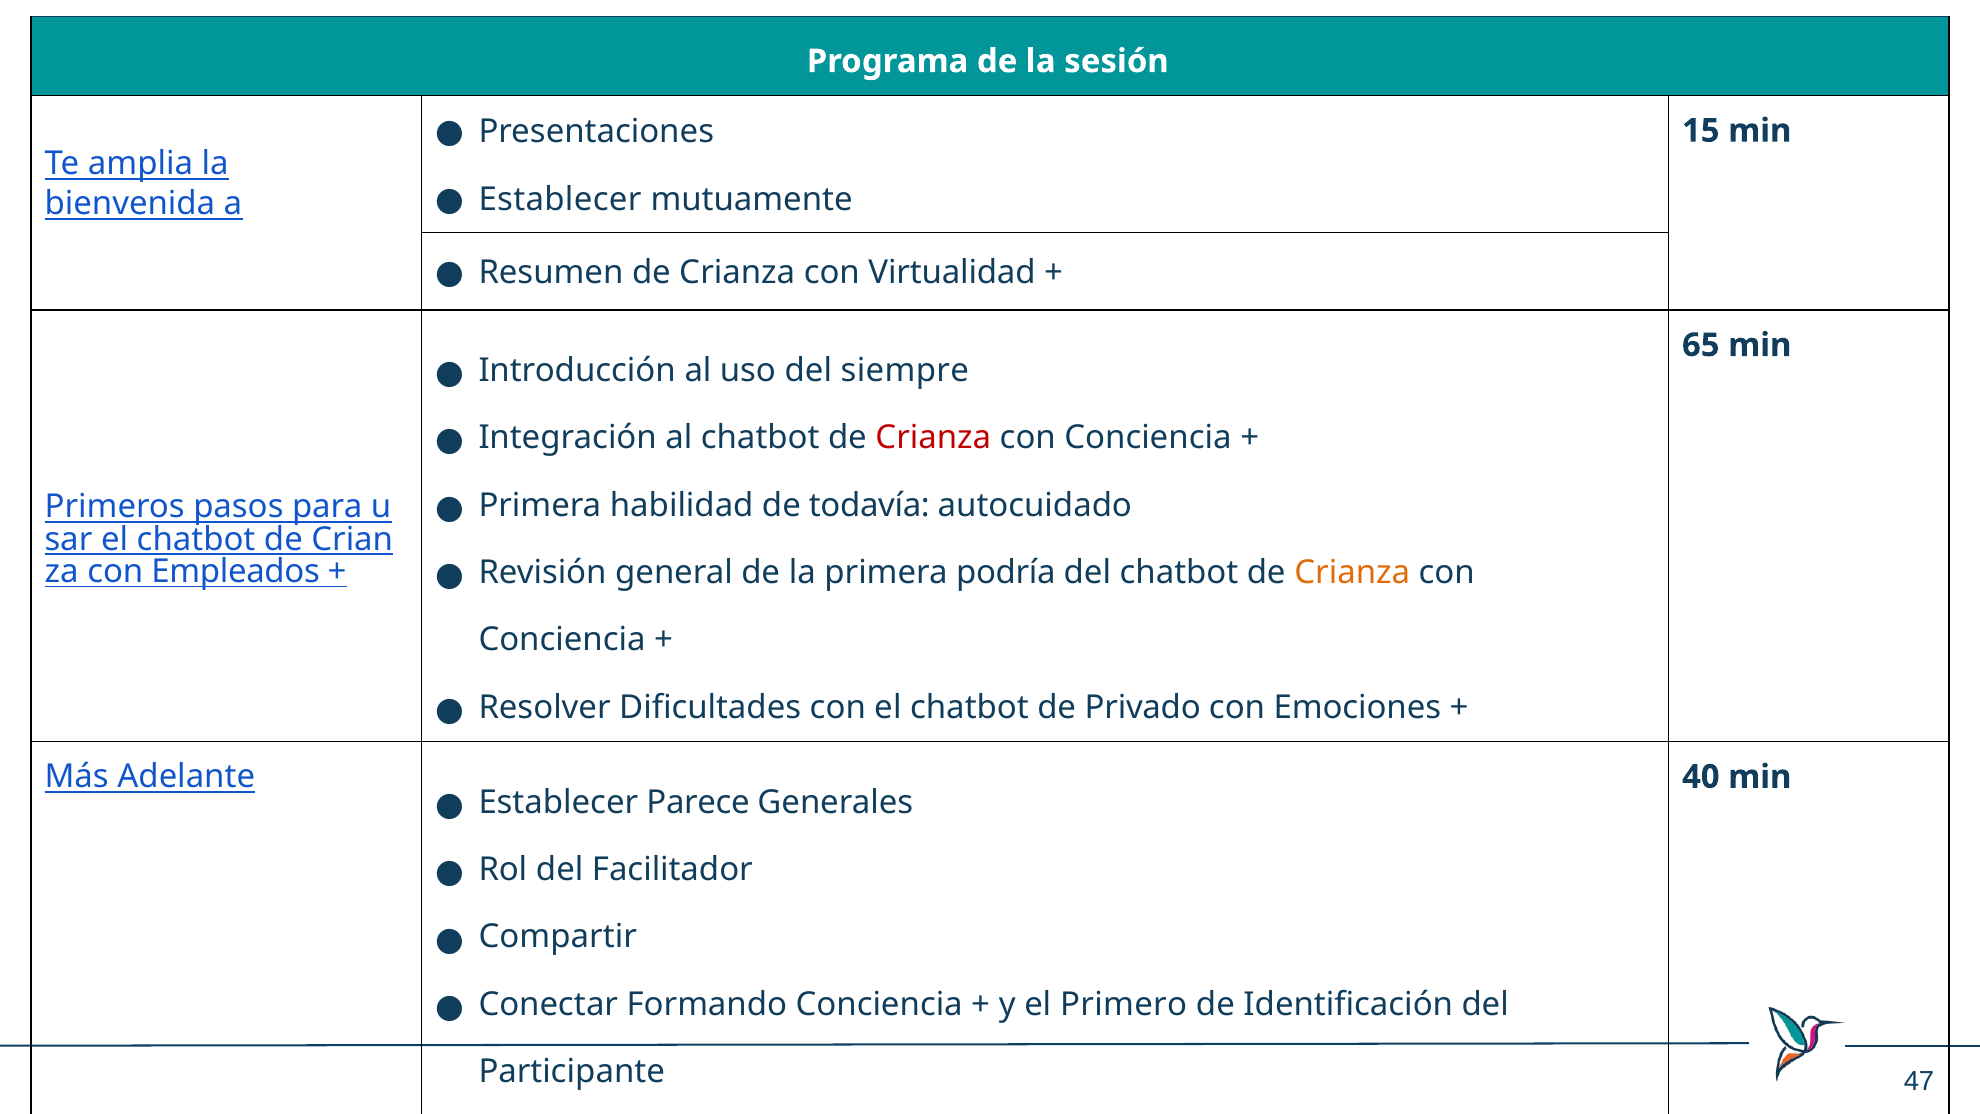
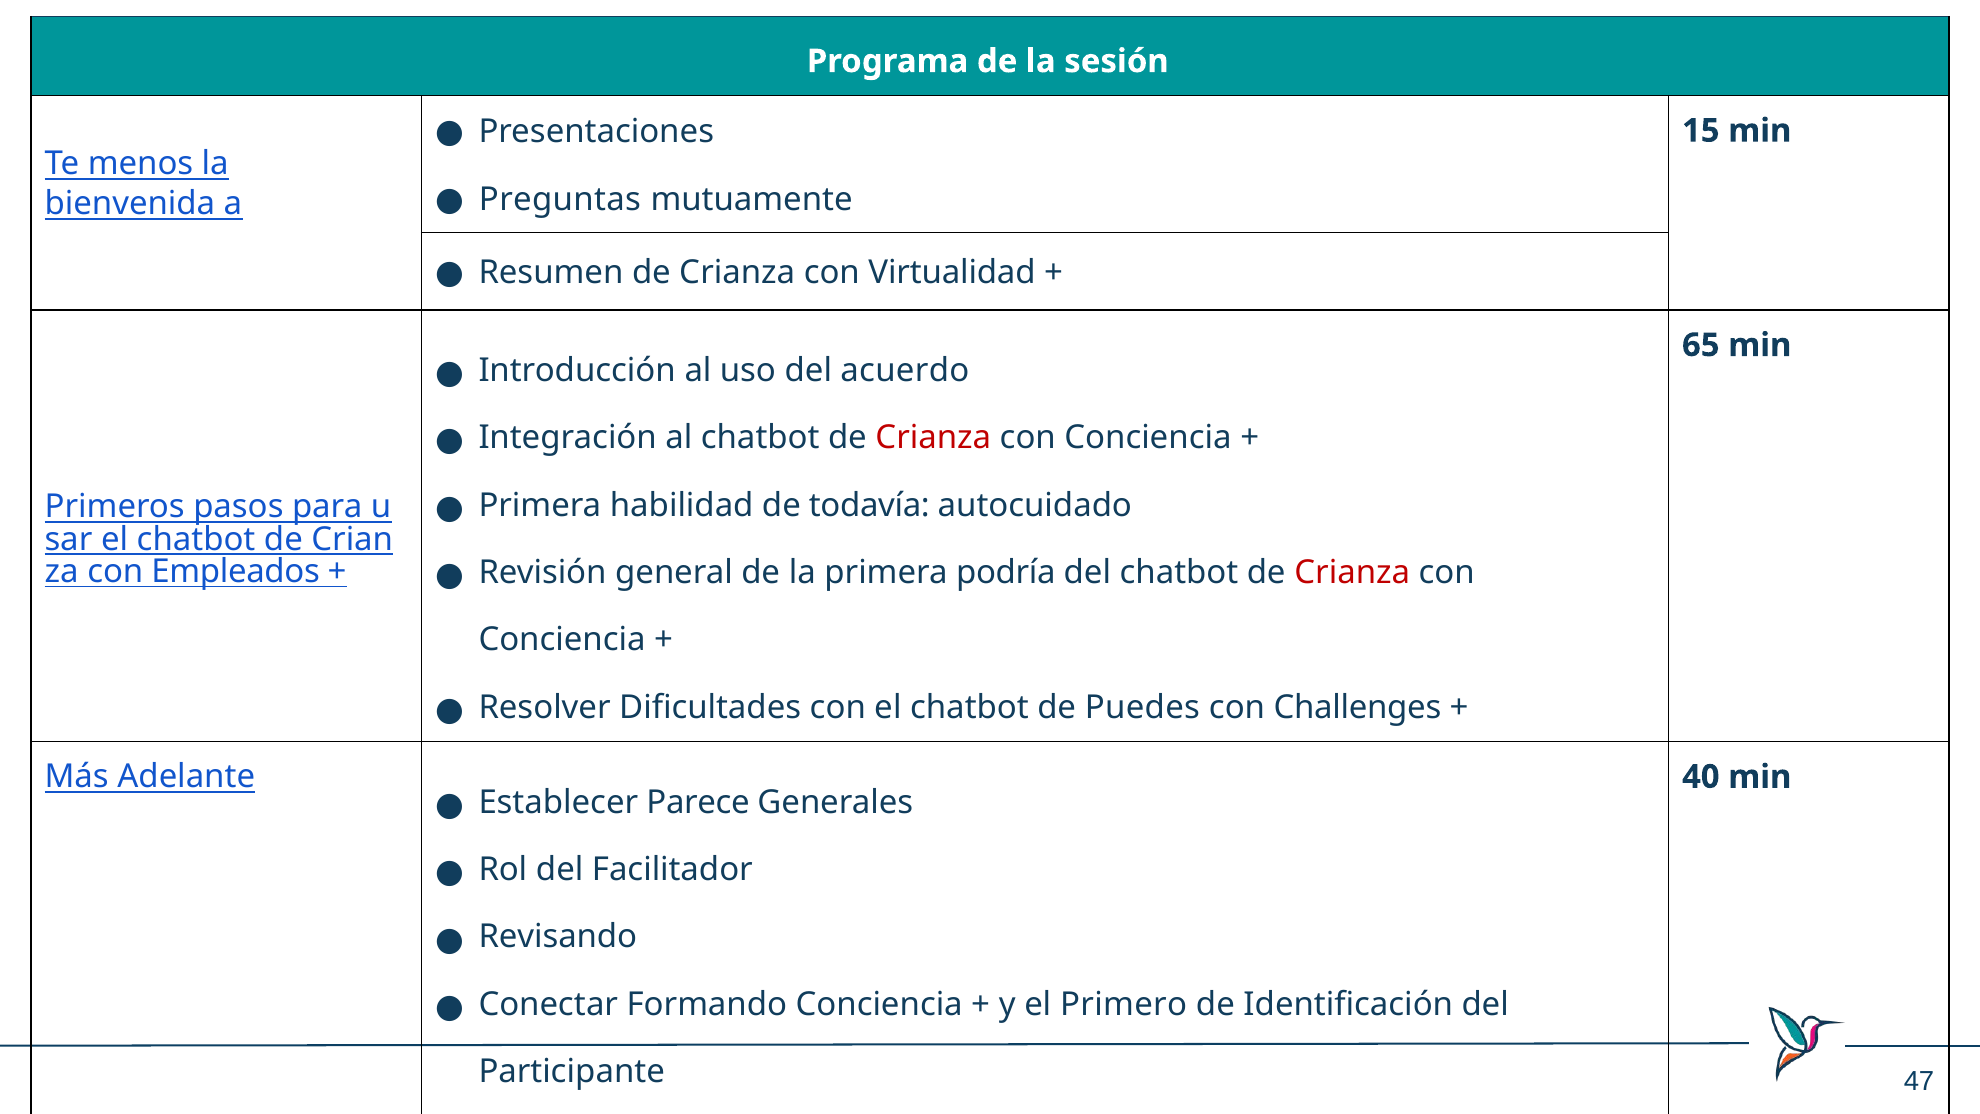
amplia: amplia -> menos
Establecer at (560, 199): Establecer -> Preguntas
siempre: siempre -> acuerdo
Crianza at (1352, 573) colour: orange -> red
Privado: Privado -> Puedes
Emociones: Emociones -> Challenges
Compartir: Compartir -> Revisando
